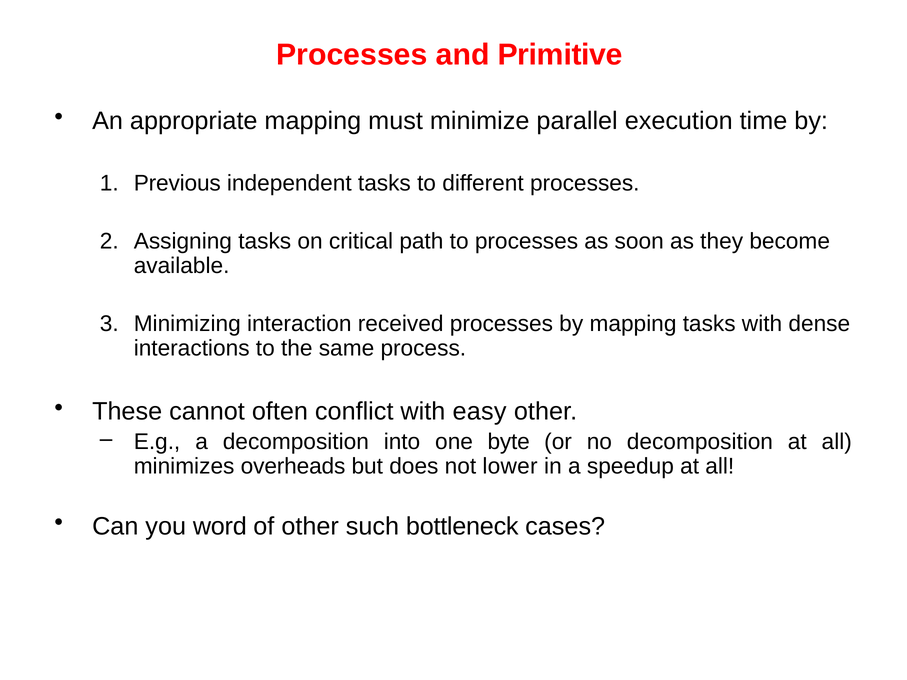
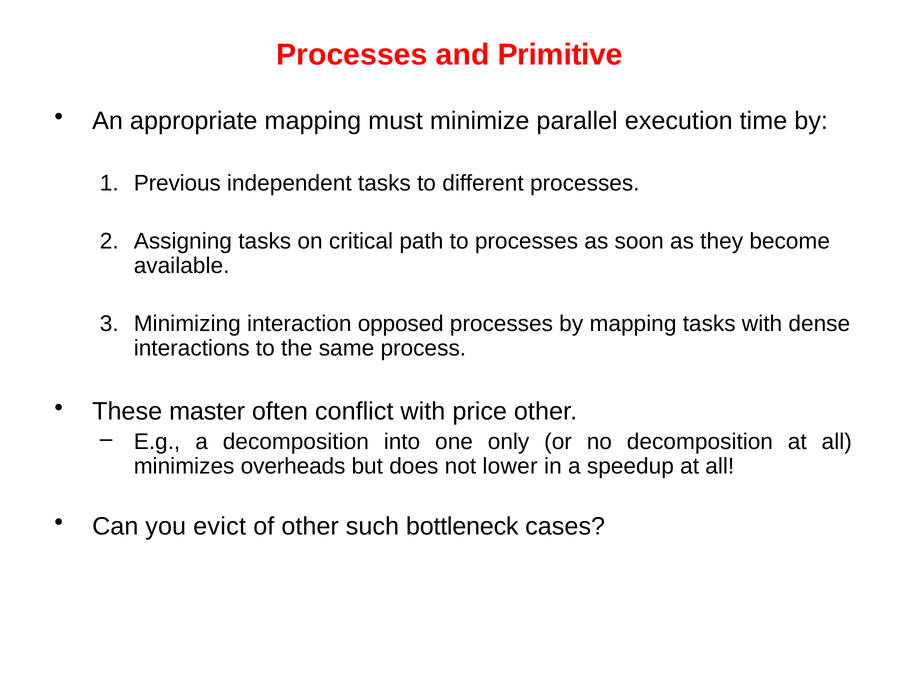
received: received -> opposed
cannot: cannot -> master
easy: easy -> price
byte: byte -> only
word: word -> evict
